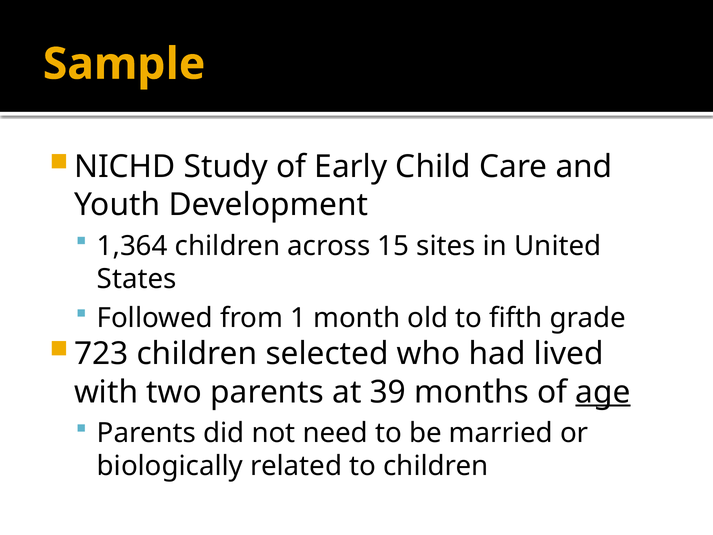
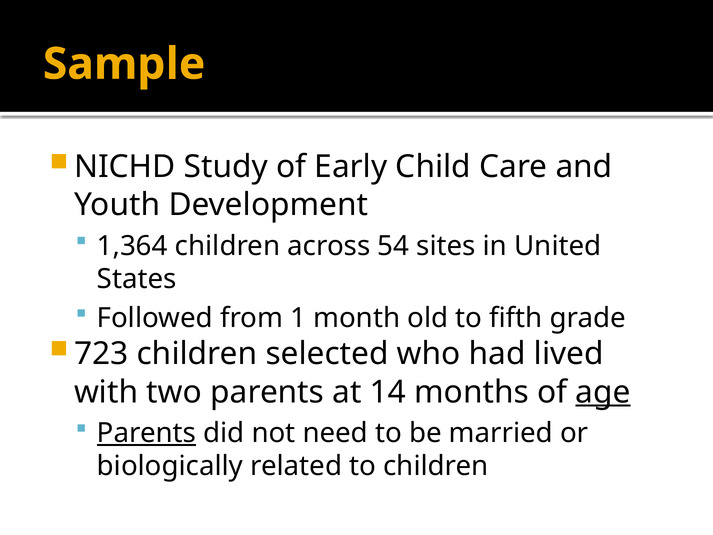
15: 15 -> 54
39: 39 -> 14
Parents at (147, 433) underline: none -> present
